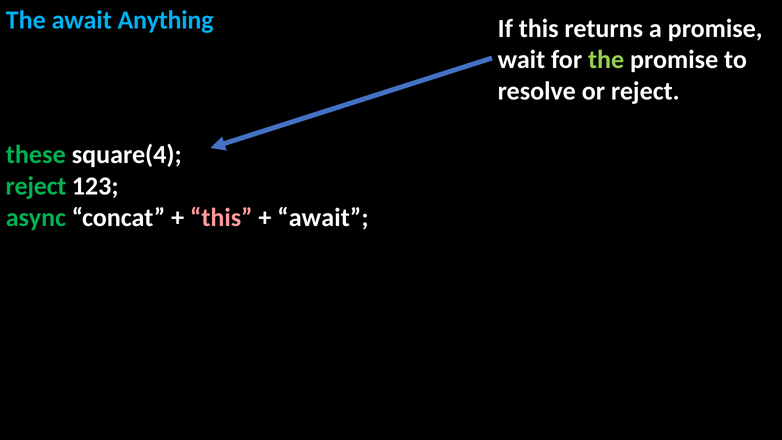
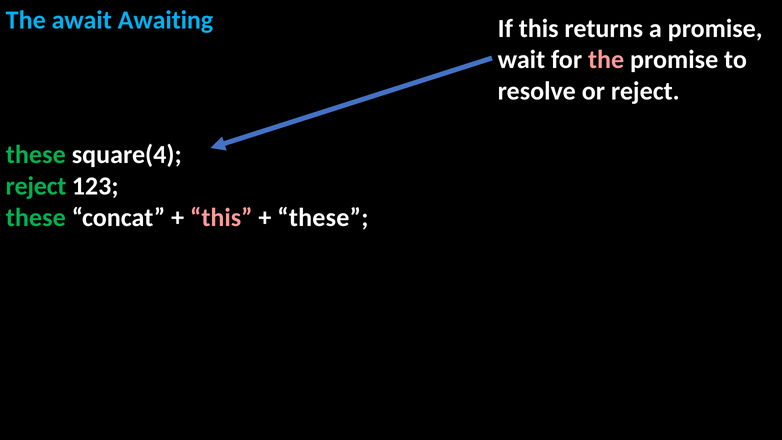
Anything: Anything -> Awaiting
the at (606, 60) colour: light green -> pink
async at (36, 217): async -> these
await at (323, 217): await -> these
